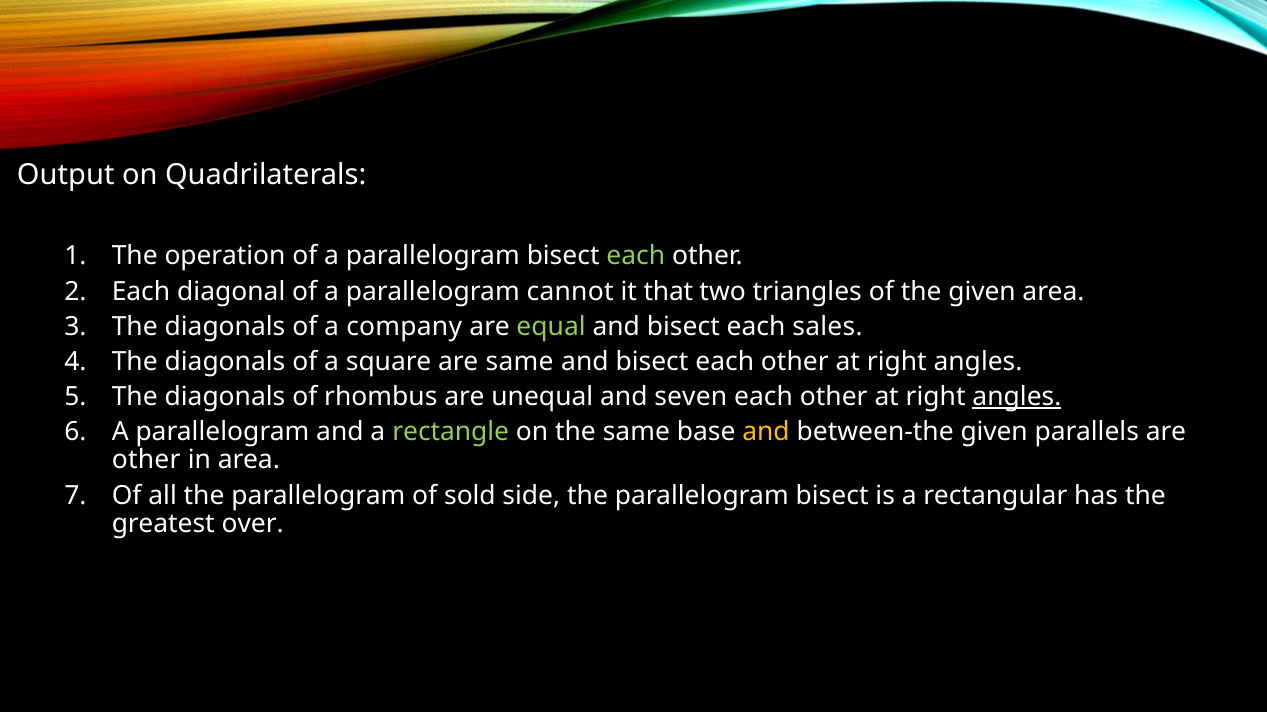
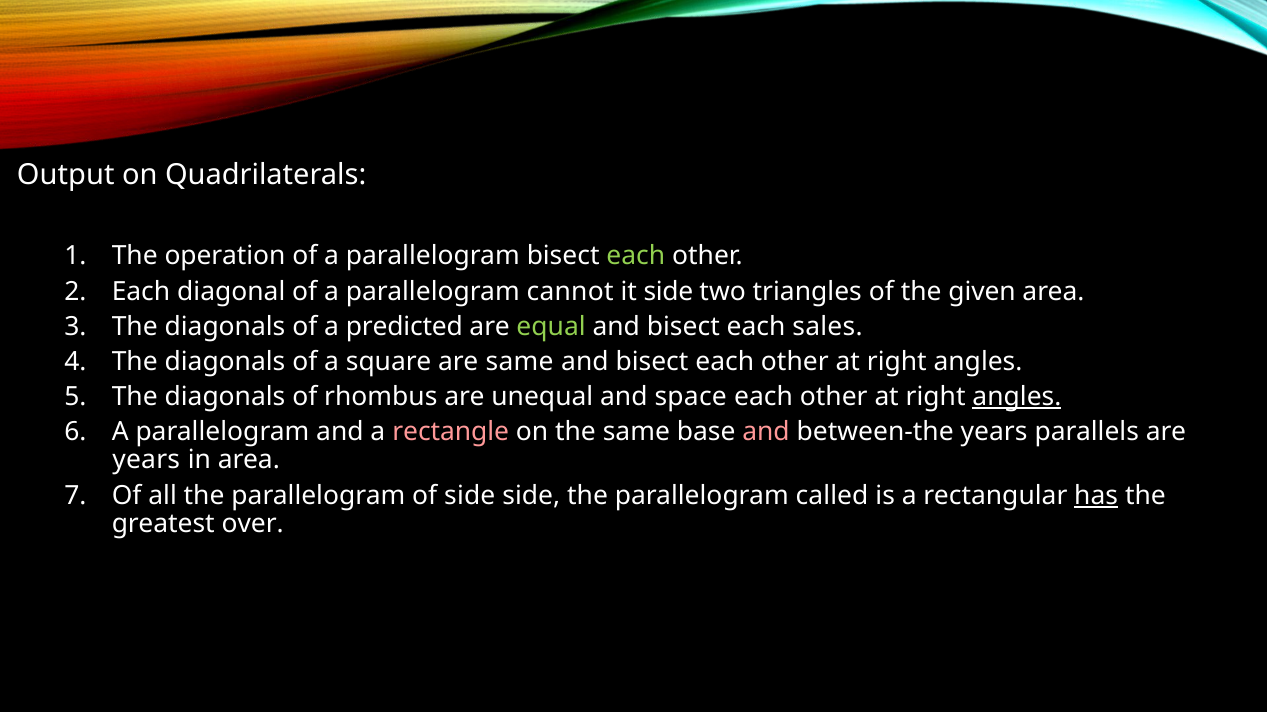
it that: that -> side
company: company -> predicted
seven: seven -> space
rectangle colour: light green -> pink
and at (766, 432) colour: yellow -> pink
between-the given: given -> years
other at (146, 461): other -> years
of sold: sold -> side
the parallelogram bisect: bisect -> called
has underline: none -> present
